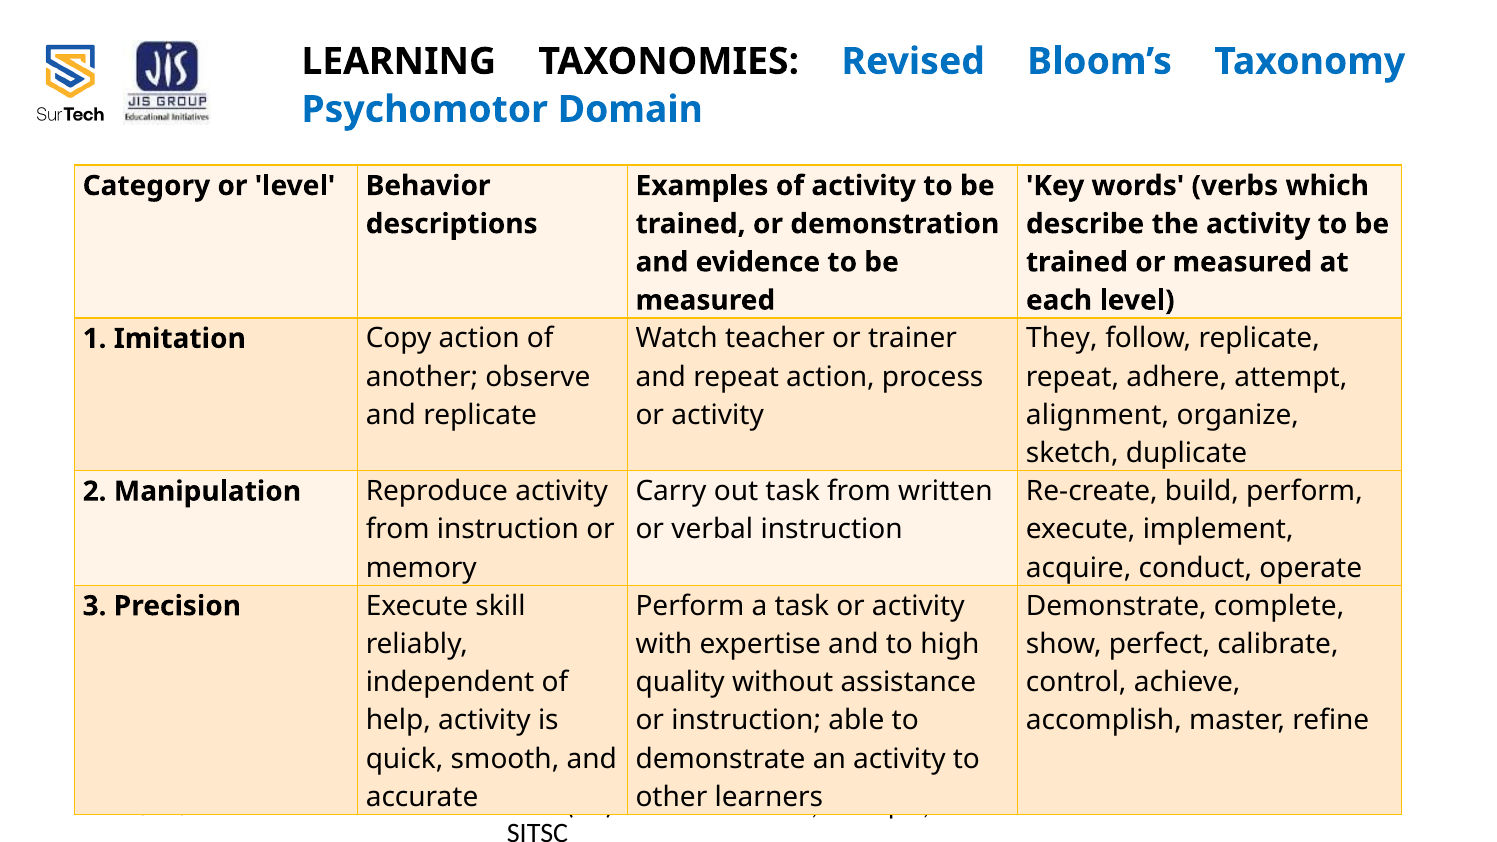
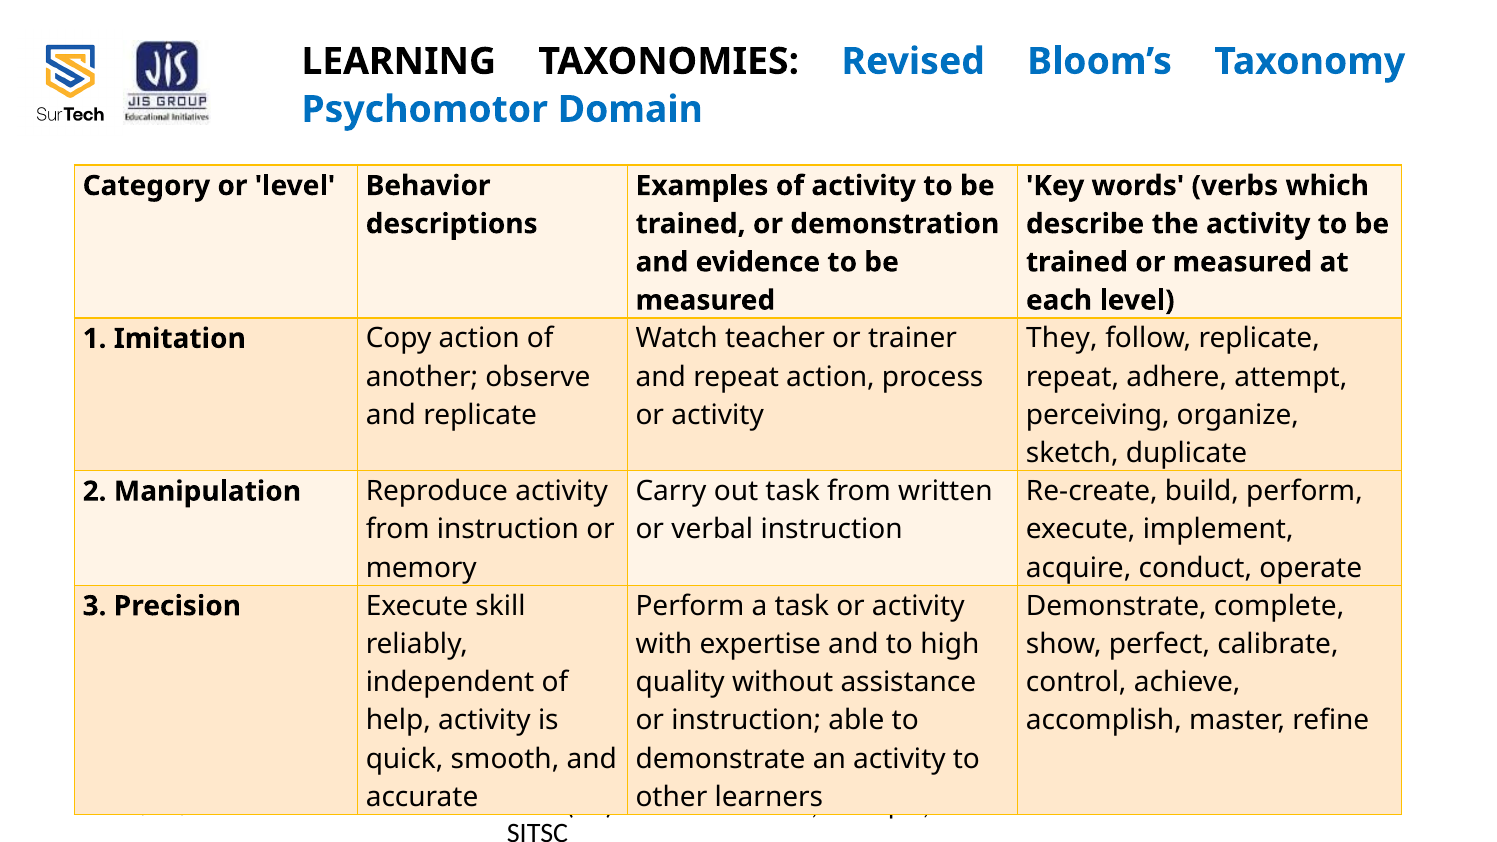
alignment: alignment -> perceiving
